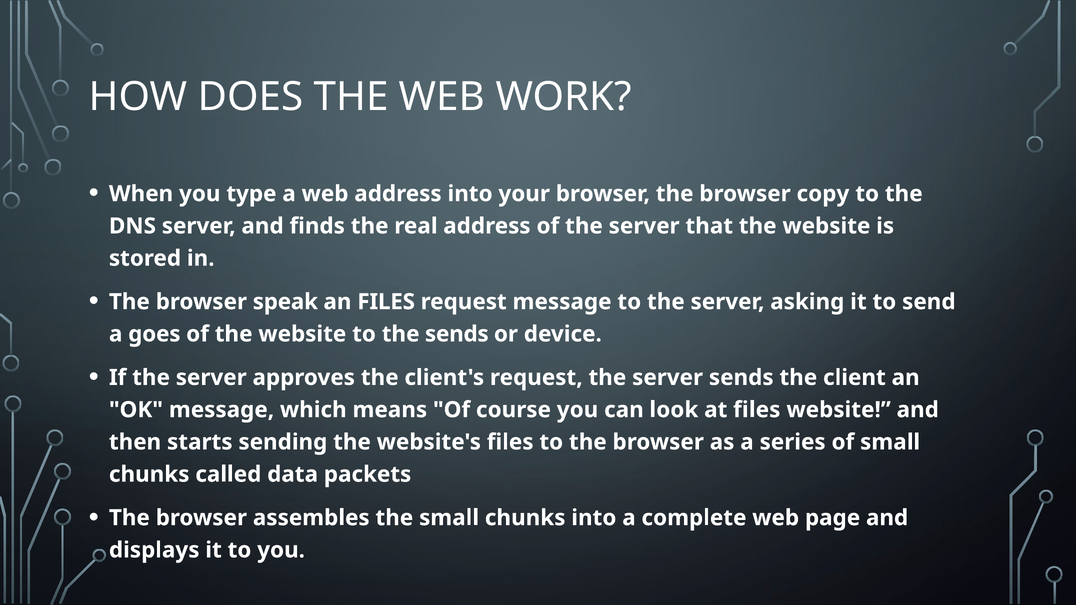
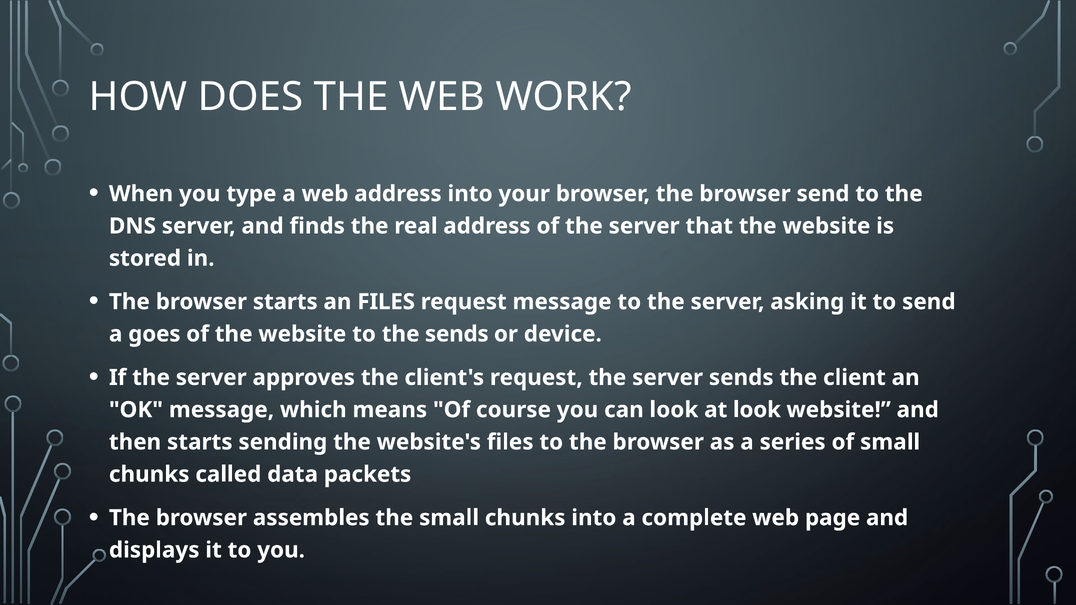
browser copy: copy -> send
browser speak: speak -> starts
at files: files -> look
